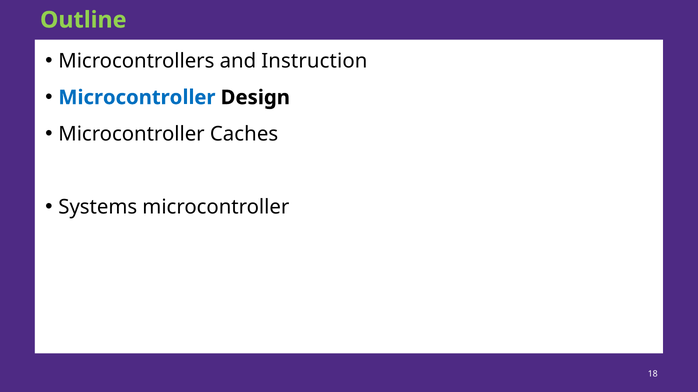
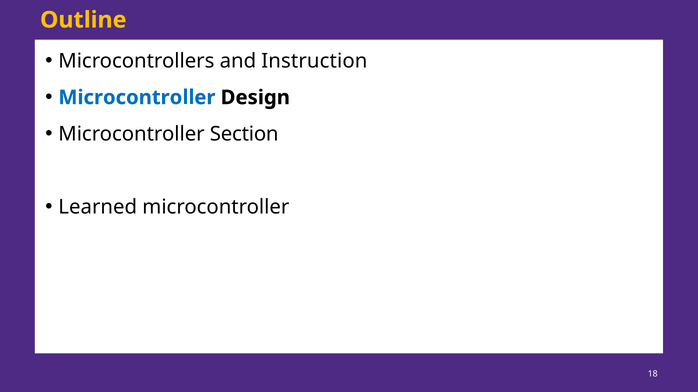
Outline colour: light green -> yellow
Caches: Caches -> Section
Systems: Systems -> Learned
